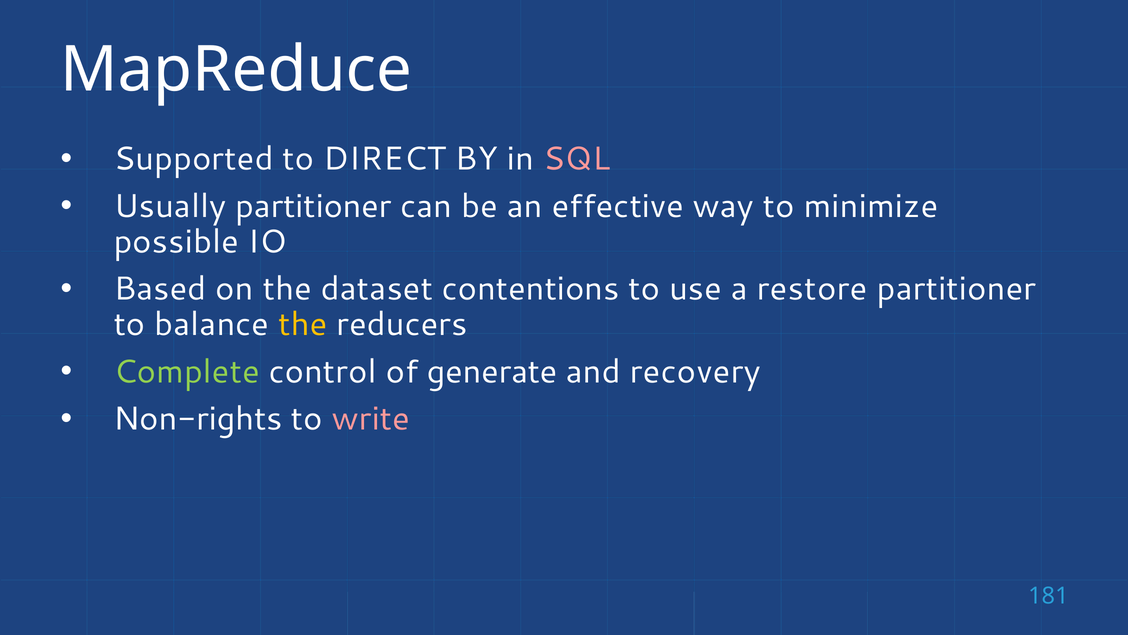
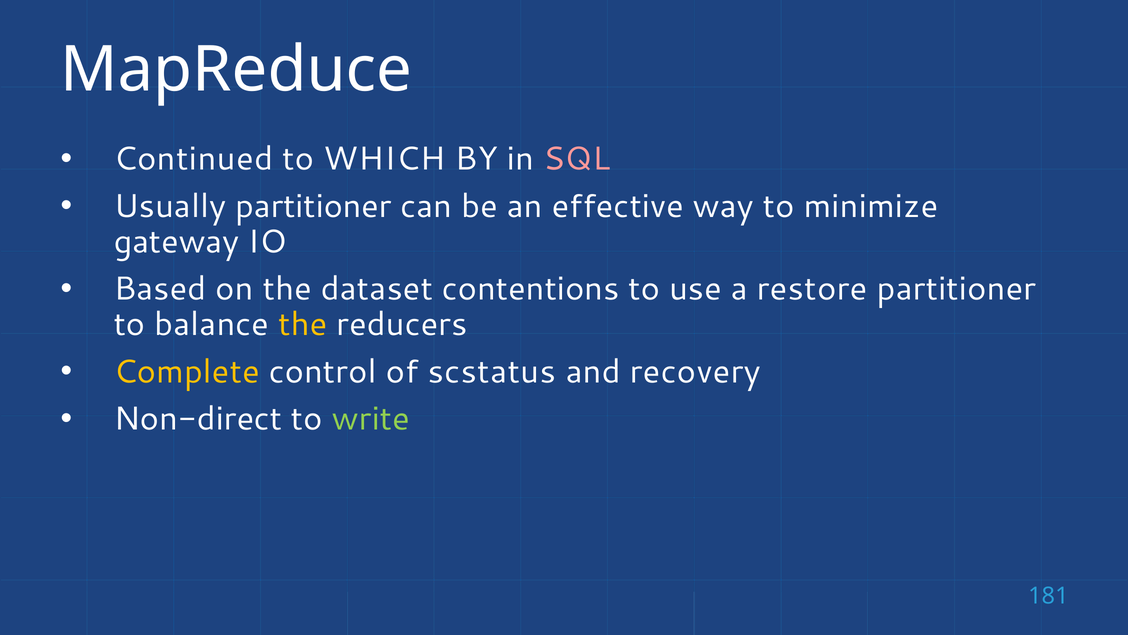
Supported: Supported -> Continued
DIRECT: DIRECT -> WHICH
possible: possible -> gateway
Complete colour: light green -> yellow
generate: generate -> scstatus
Non-rights: Non-rights -> Non-direct
write colour: pink -> light green
